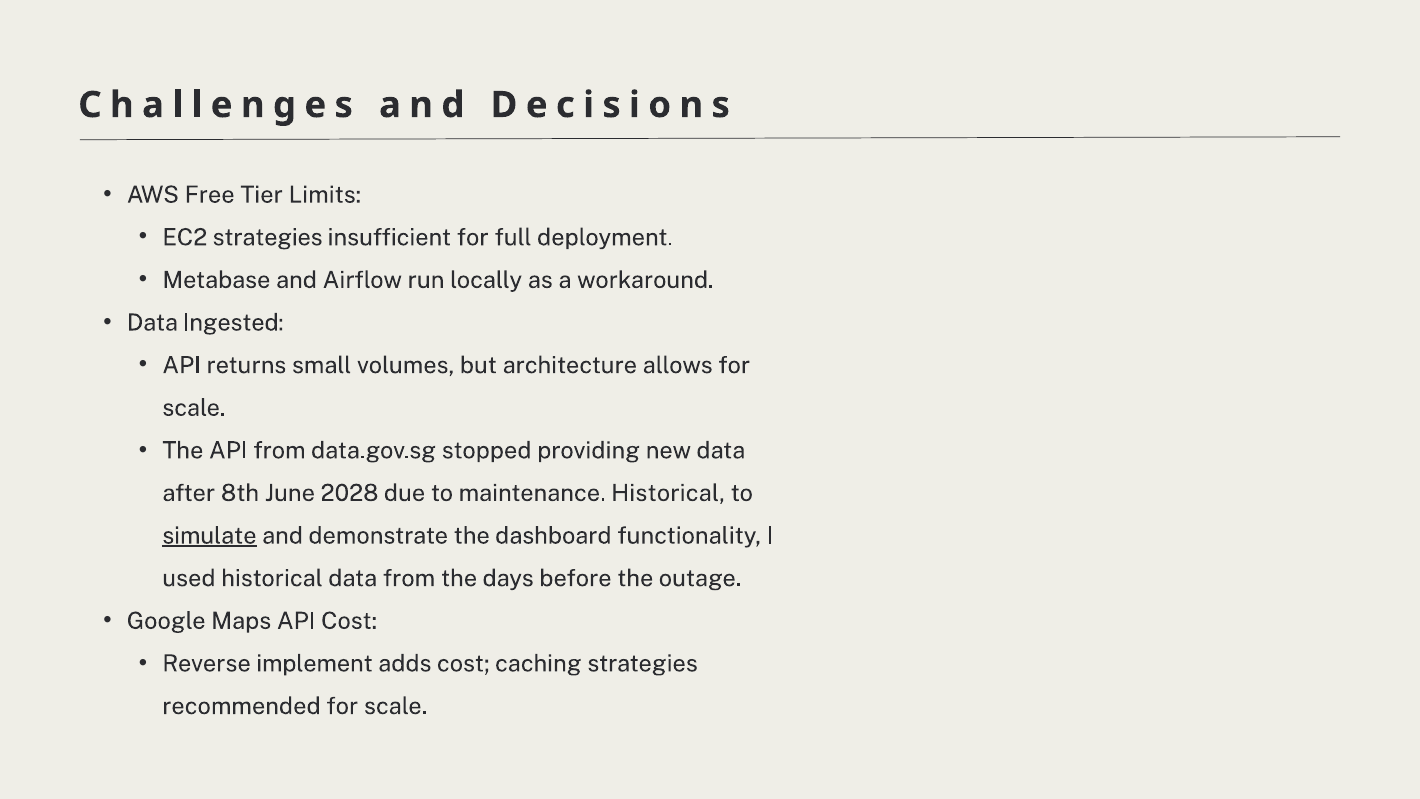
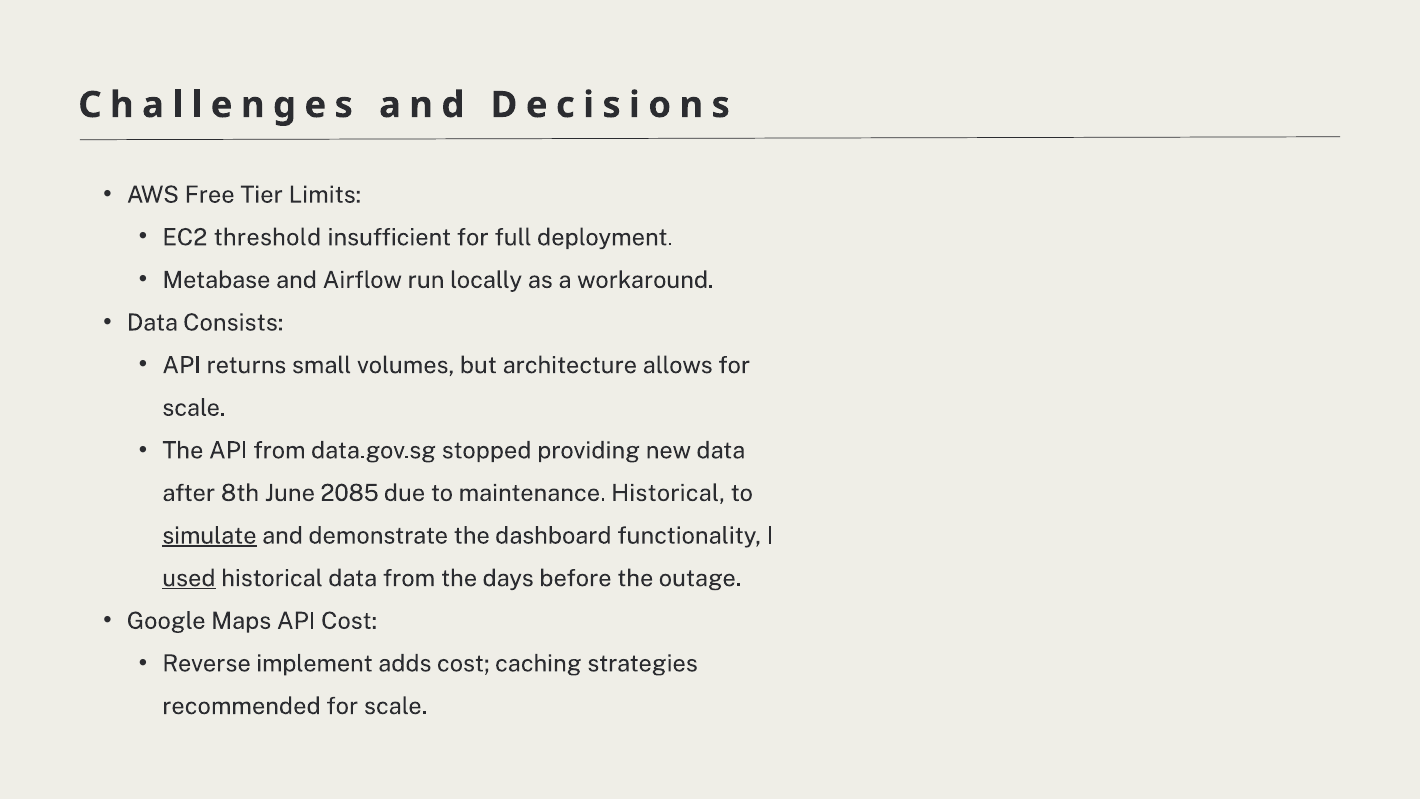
EC2 strategies: strategies -> threshold
Ingested: Ingested -> Consists
2028: 2028 -> 2085
used underline: none -> present
